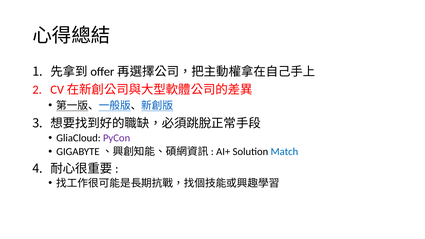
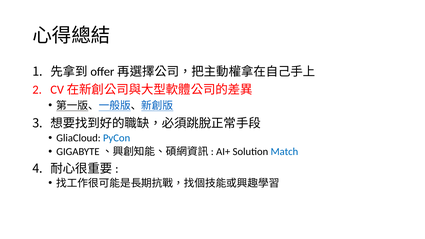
PyCon colour: purple -> blue
